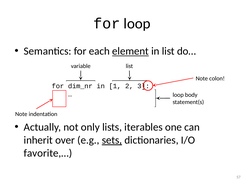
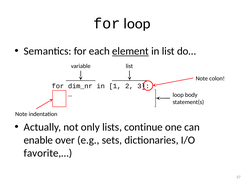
iterables: iterables -> continue
inherit: inherit -> enable
sets underline: present -> none
